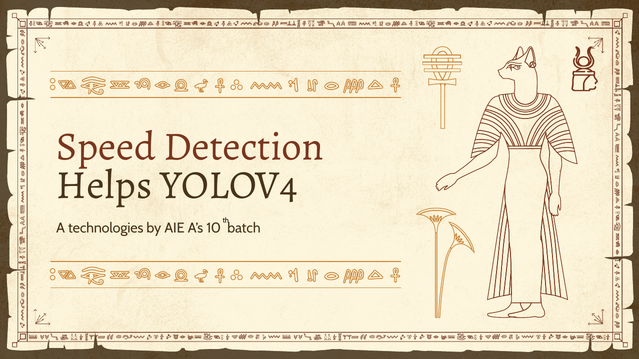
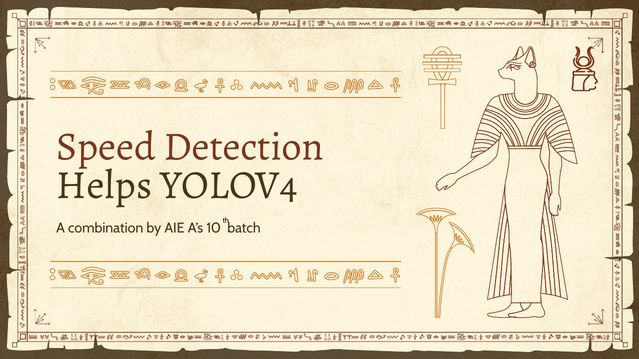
technologies: technologies -> combination
